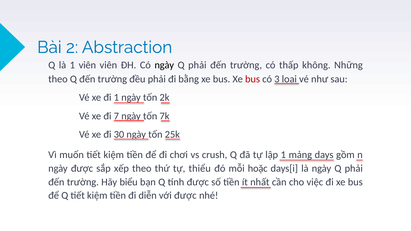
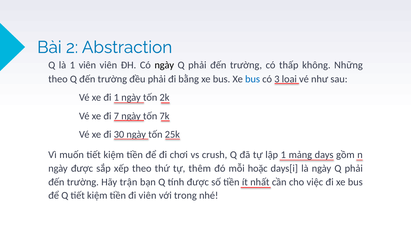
bus at (253, 79) colour: red -> blue
thiểu: thiểu -> thêm
biểu: biểu -> trận
đi diễn: diễn -> viên
với được: được -> trong
